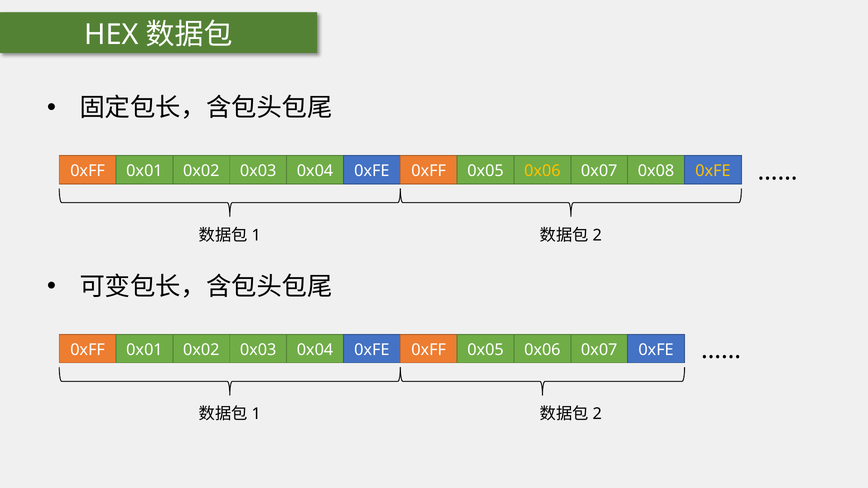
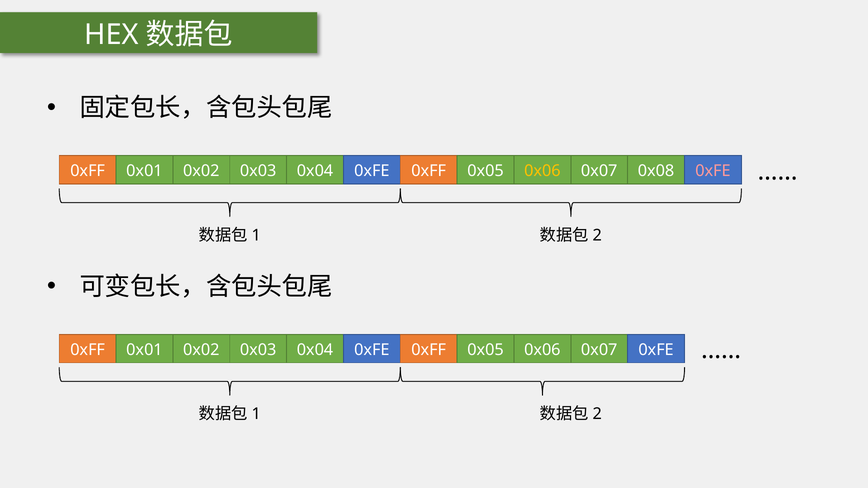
0xFE at (713, 171) colour: yellow -> pink
